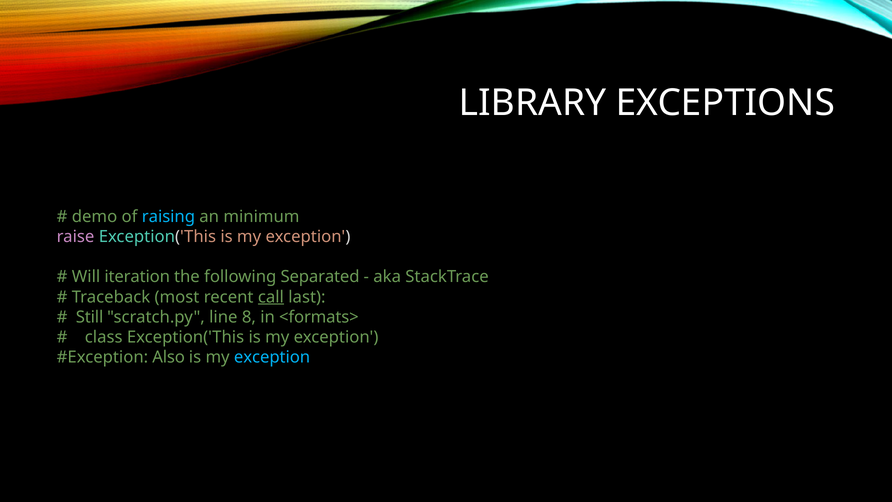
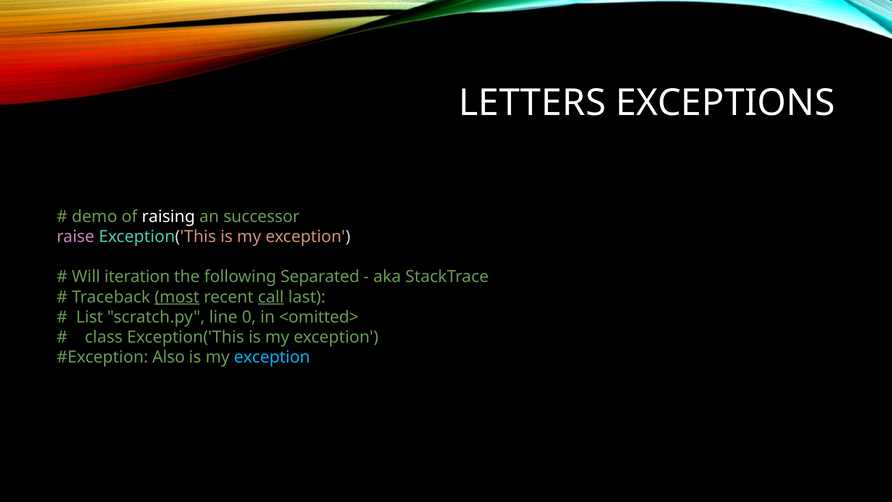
LIBRARY: LIBRARY -> LETTERS
raising colour: light blue -> white
minimum: minimum -> successor
most underline: none -> present
Still: Still -> List
8: 8 -> 0
<formats>: <formats> -> <omitted>
